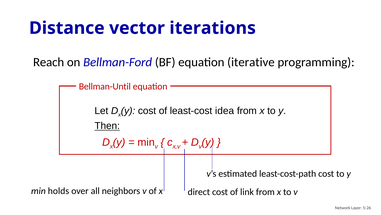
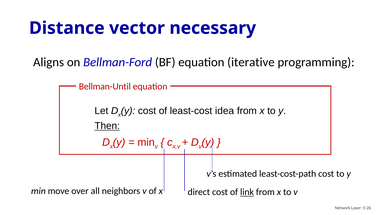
iterations: iterations -> necessary
Reach: Reach -> Aligns
holds: holds -> move
link underline: none -> present
